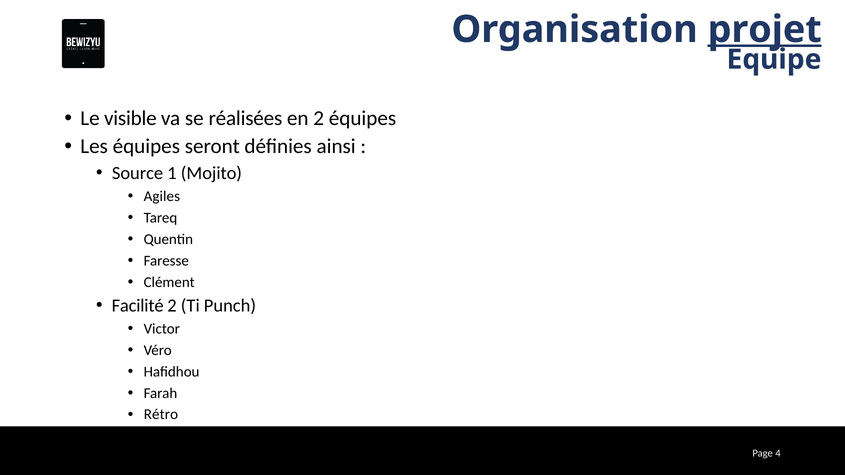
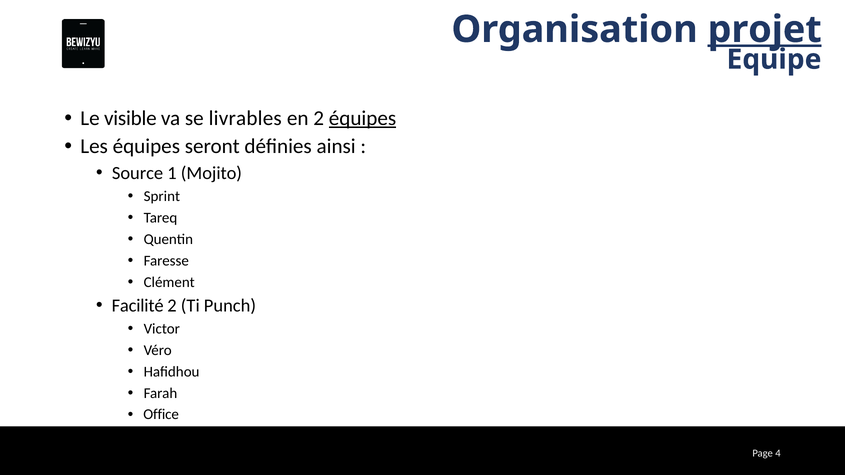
réalisées: réalisées -> livrables
équipes at (362, 118) underline: none -> present
Agiles: Agiles -> Sprint
Rétro: Rétro -> Office
